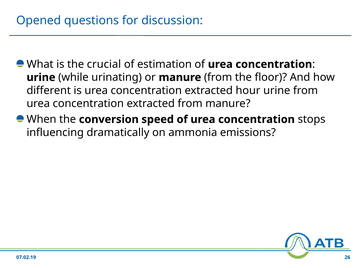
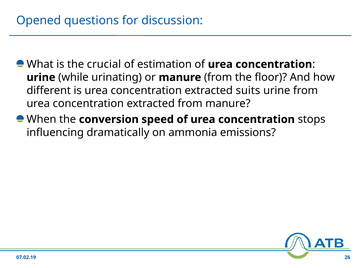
hour: hour -> suits
